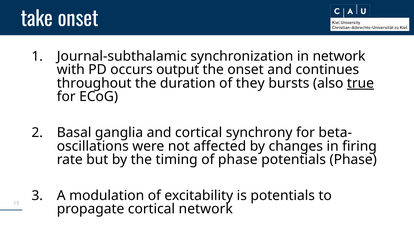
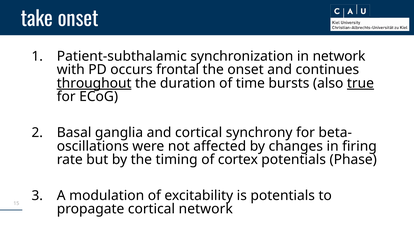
Journal-subthalamic: Journal-subthalamic -> Patient-subthalamic
output: output -> frontal
throughout underline: none -> present
they: they -> time
of phase: phase -> cortex
